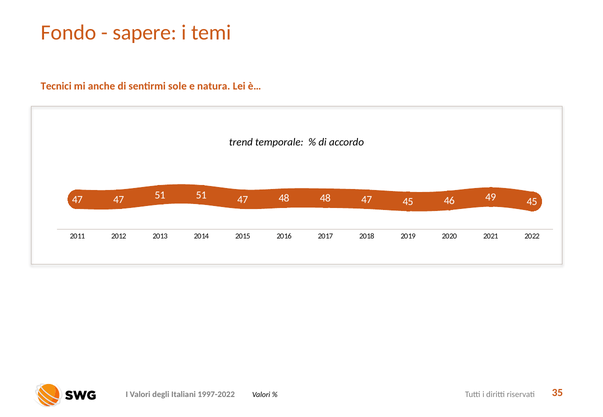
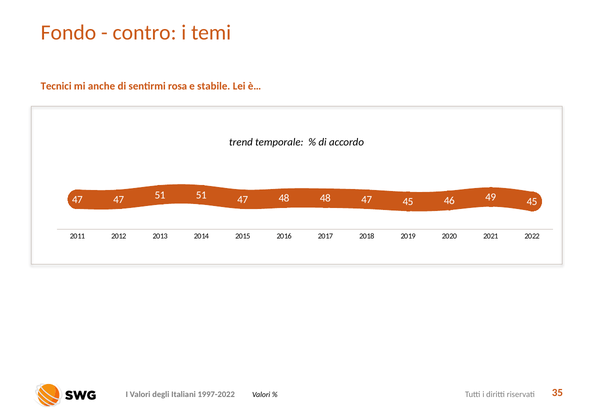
sapere: sapere -> contro
sole: sole -> rosa
natura: natura -> stabile
